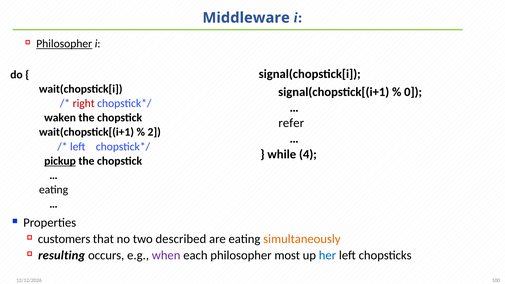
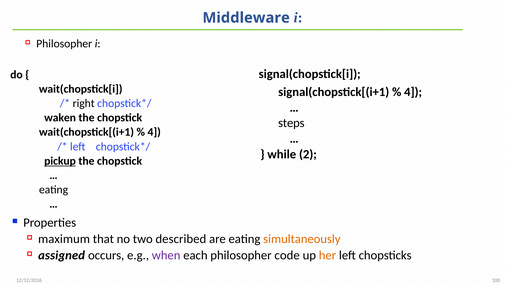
Philosopher at (64, 44) underline: present -> none
0 at (413, 92): 0 -> 4
right colour: red -> black
refer: refer -> steps
2 at (154, 132): 2 -> 4
4: 4 -> 2
customers: customers -> maximum
resulting: resulting -> assigned
most: most -> code
her colour: blue -> orange
